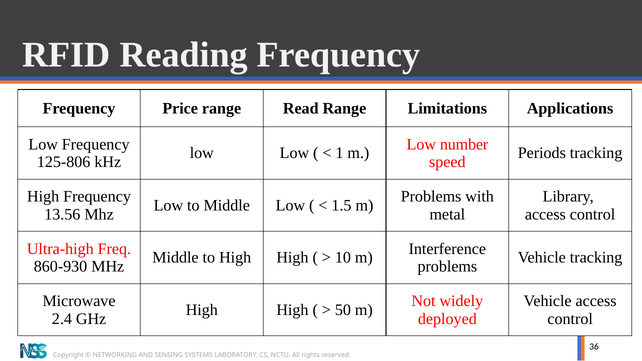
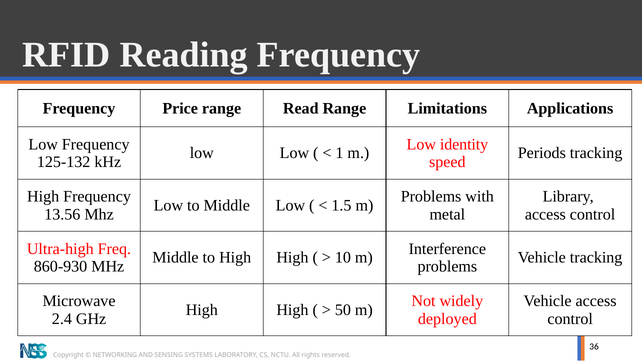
number: number -> identity
125-806: 125-806 -> 125-132
